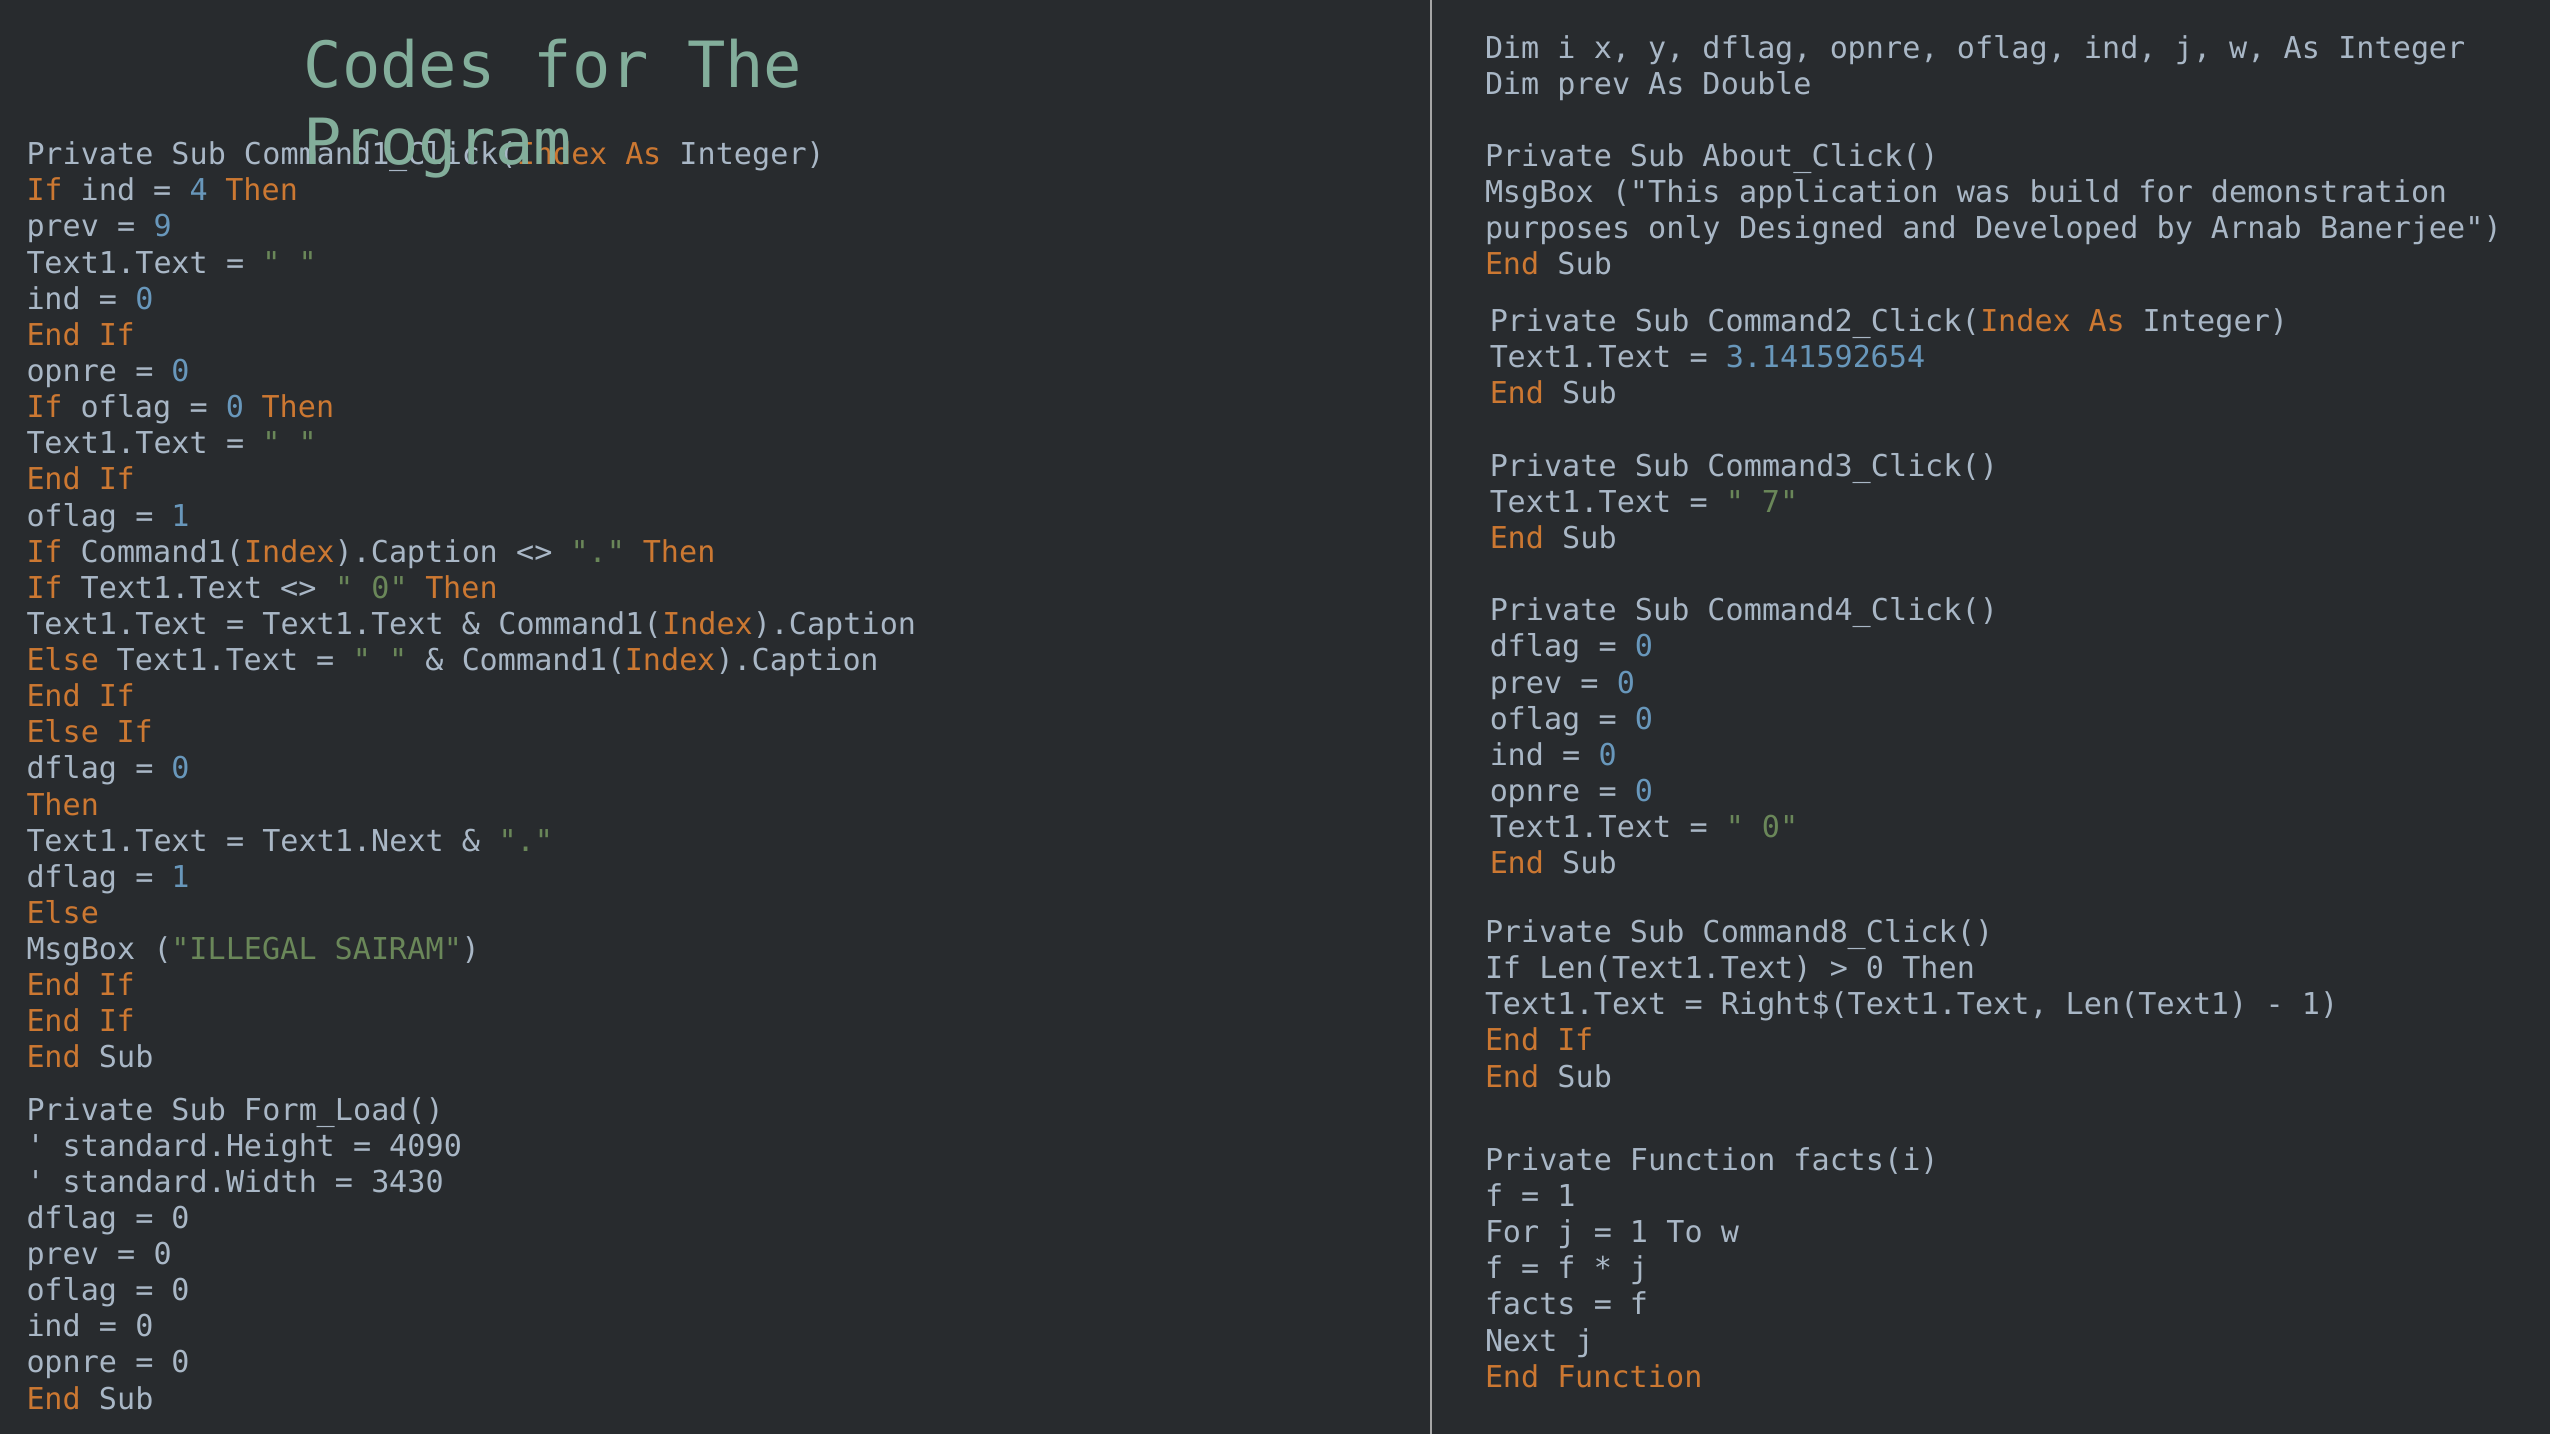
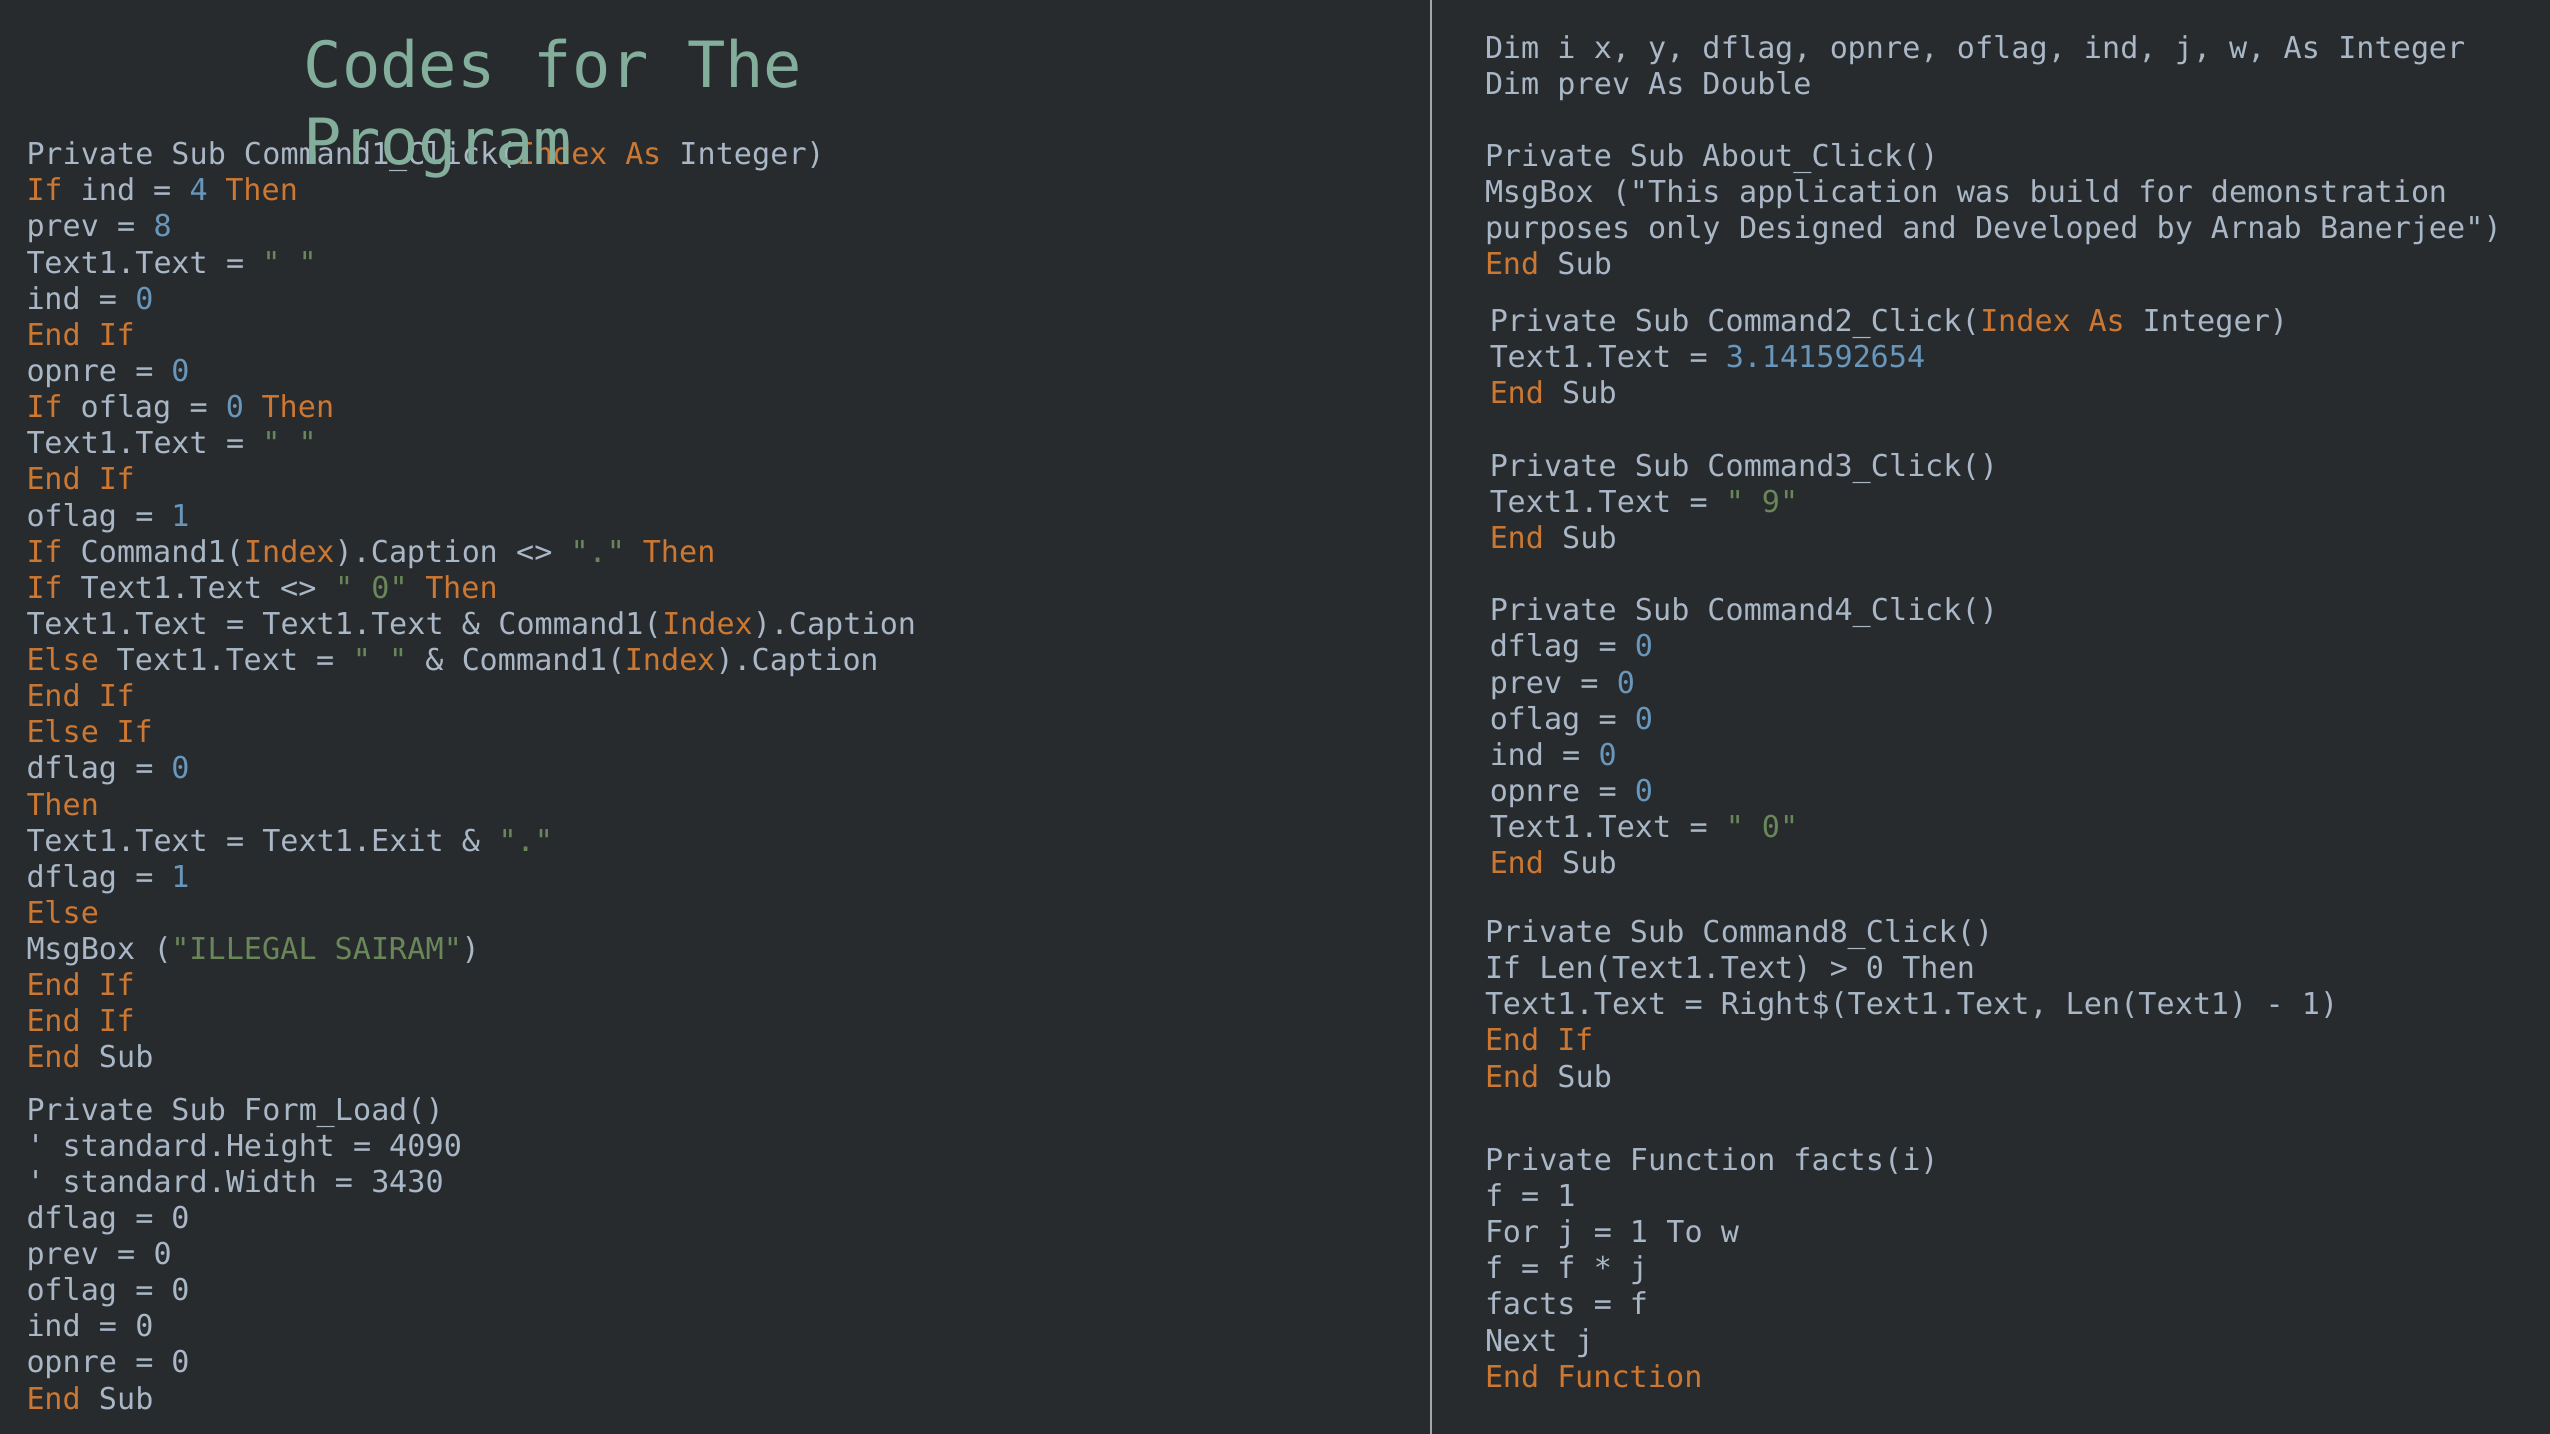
9: 9 -> 8
7: 7 -> 9
Text1.Next: Text1.Next -> Text1.Exit
